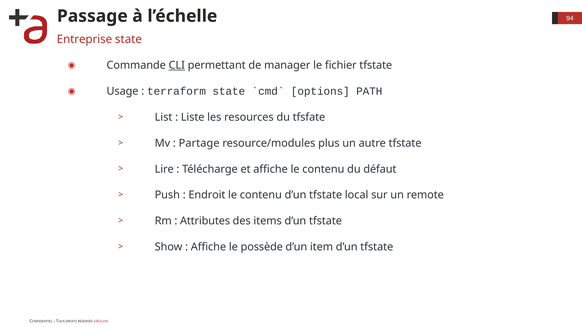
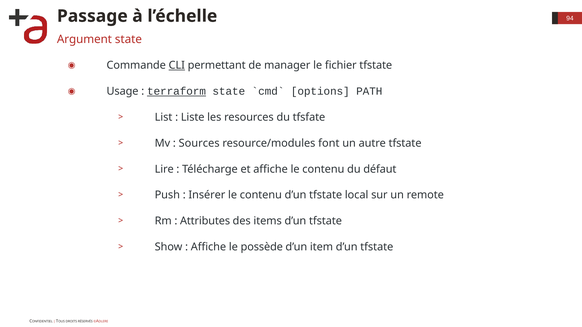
Entreprise: Entreprise -> Argument
terraform underline: none -> present
Partage: Partage -> Sources
plus: plus -> font
Endroit: Endroit -> Insérer
